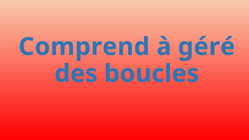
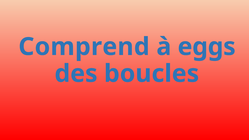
géré: géré -> eggs
